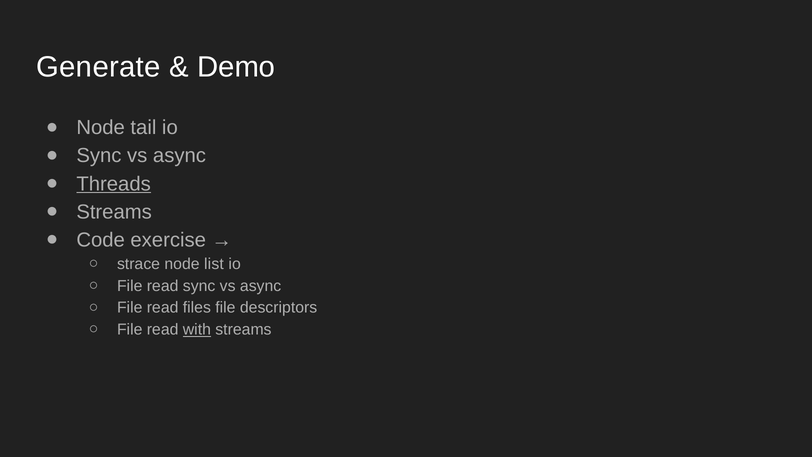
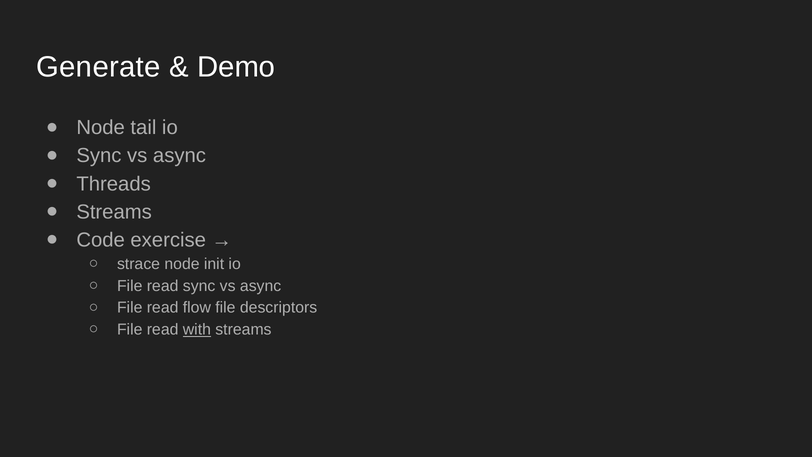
Threads underline: present -> none
list: list -> init
files: files -> flow
